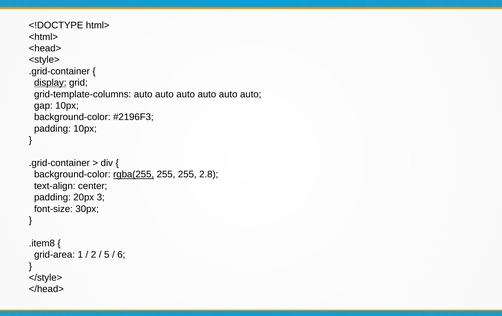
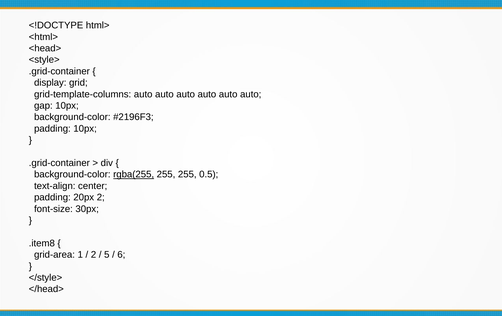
display underline: present -> none
2.8: 2.8 -> 0.5
20px 3: 3 -> 2
